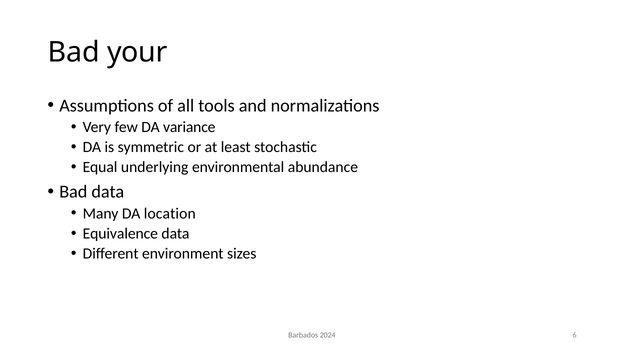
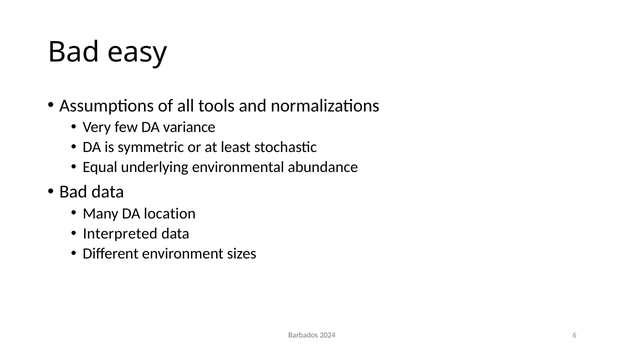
your: your -> easy
Equivalence: Equivalence -> Interpreted
